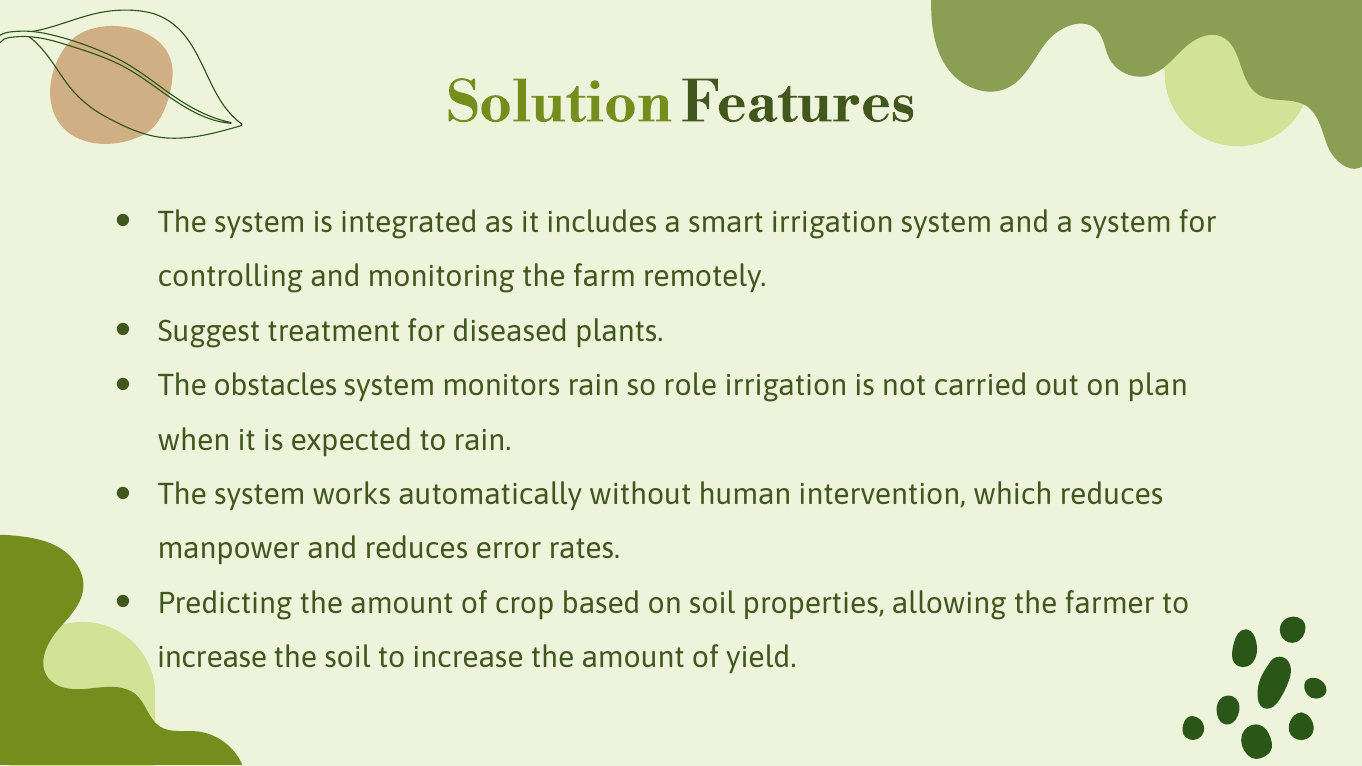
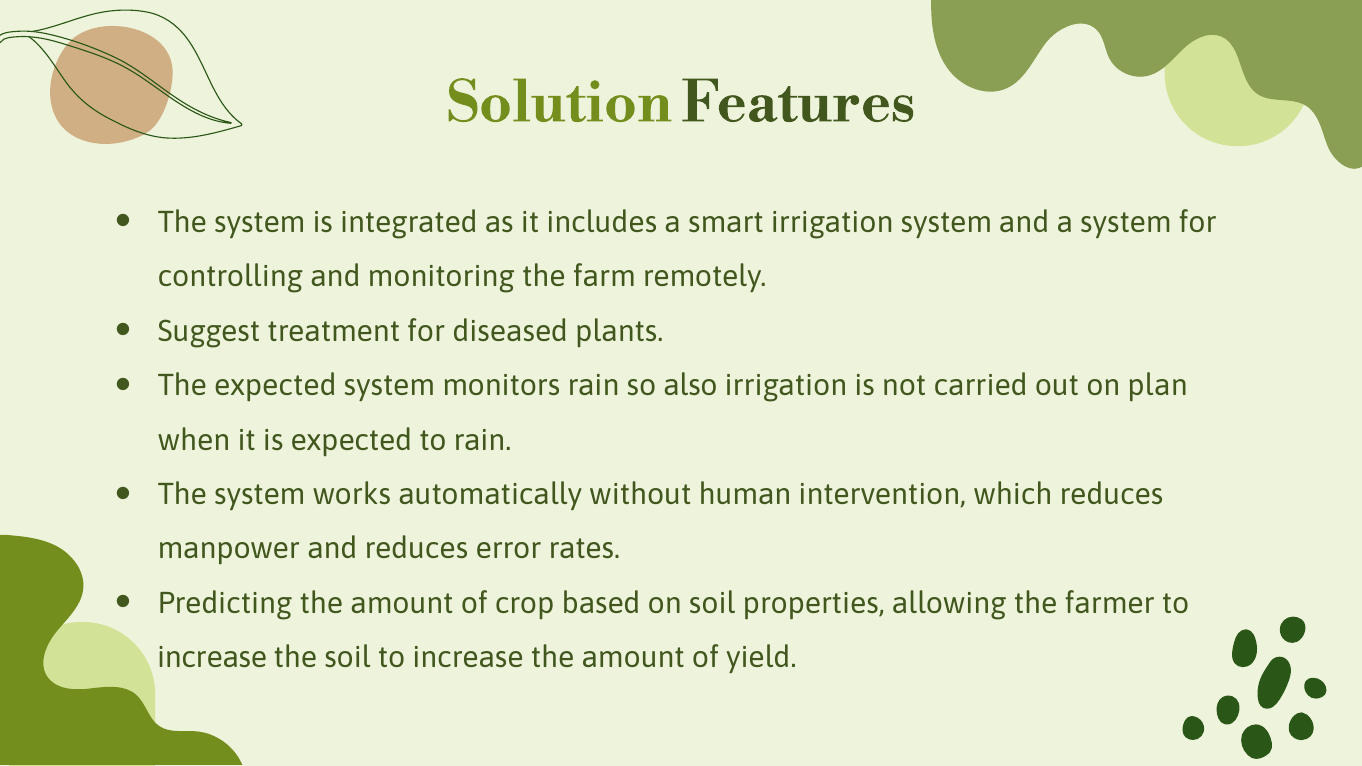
The obstacles: obstacles -> expected
role: role -> also
